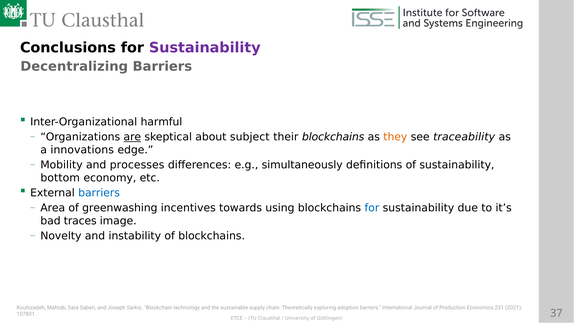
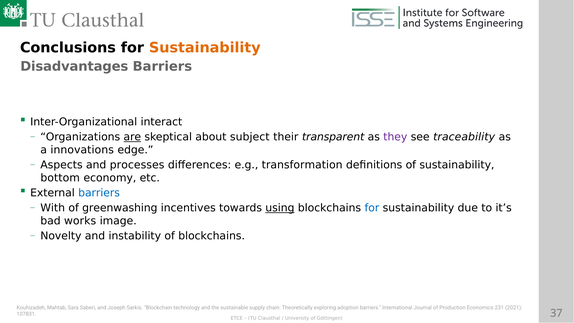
Sustainability at (205, 48) colour: purple -> orange
Decentralizing: Decentralizing -> Disadvantages
harmful: harmful -> interact
their blockchains: blockchains -> transparent
they colour: orange -> purple
Mobility: Mobility -> Aspects
simultaneously: simultaneously -> transformation
Area: Area -> With
using underline: none -> present
traces: traces -> works
